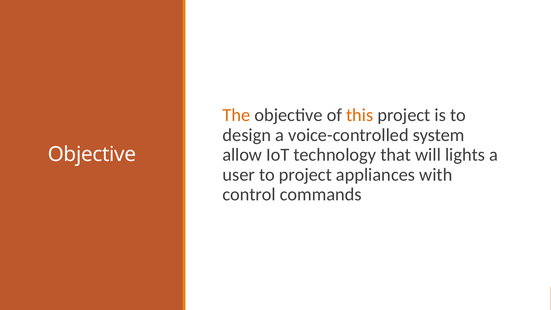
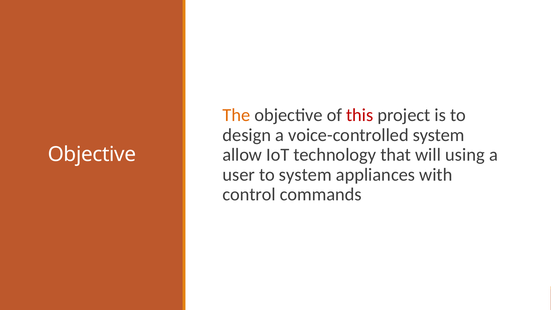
this colour: orange -> red
lights: lights -> using
to project: project -> system
